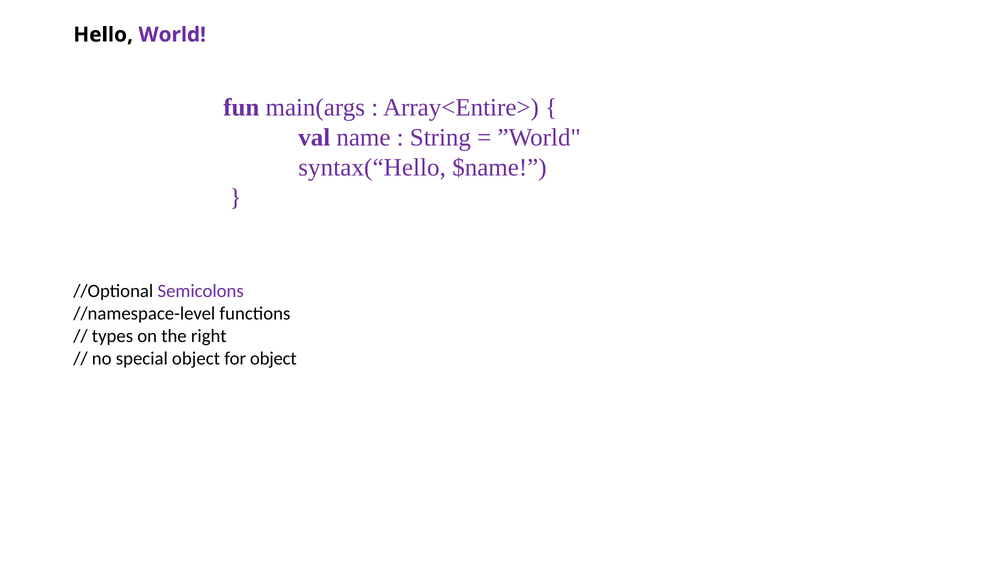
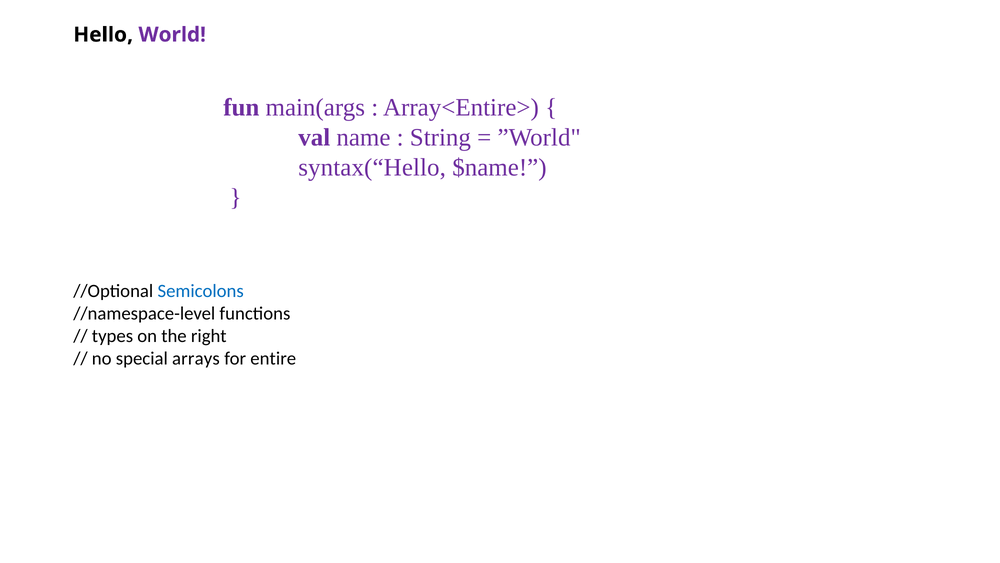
Semicolons colour: purple -> blue
special object: object -> arrays
for object: object -> entire
